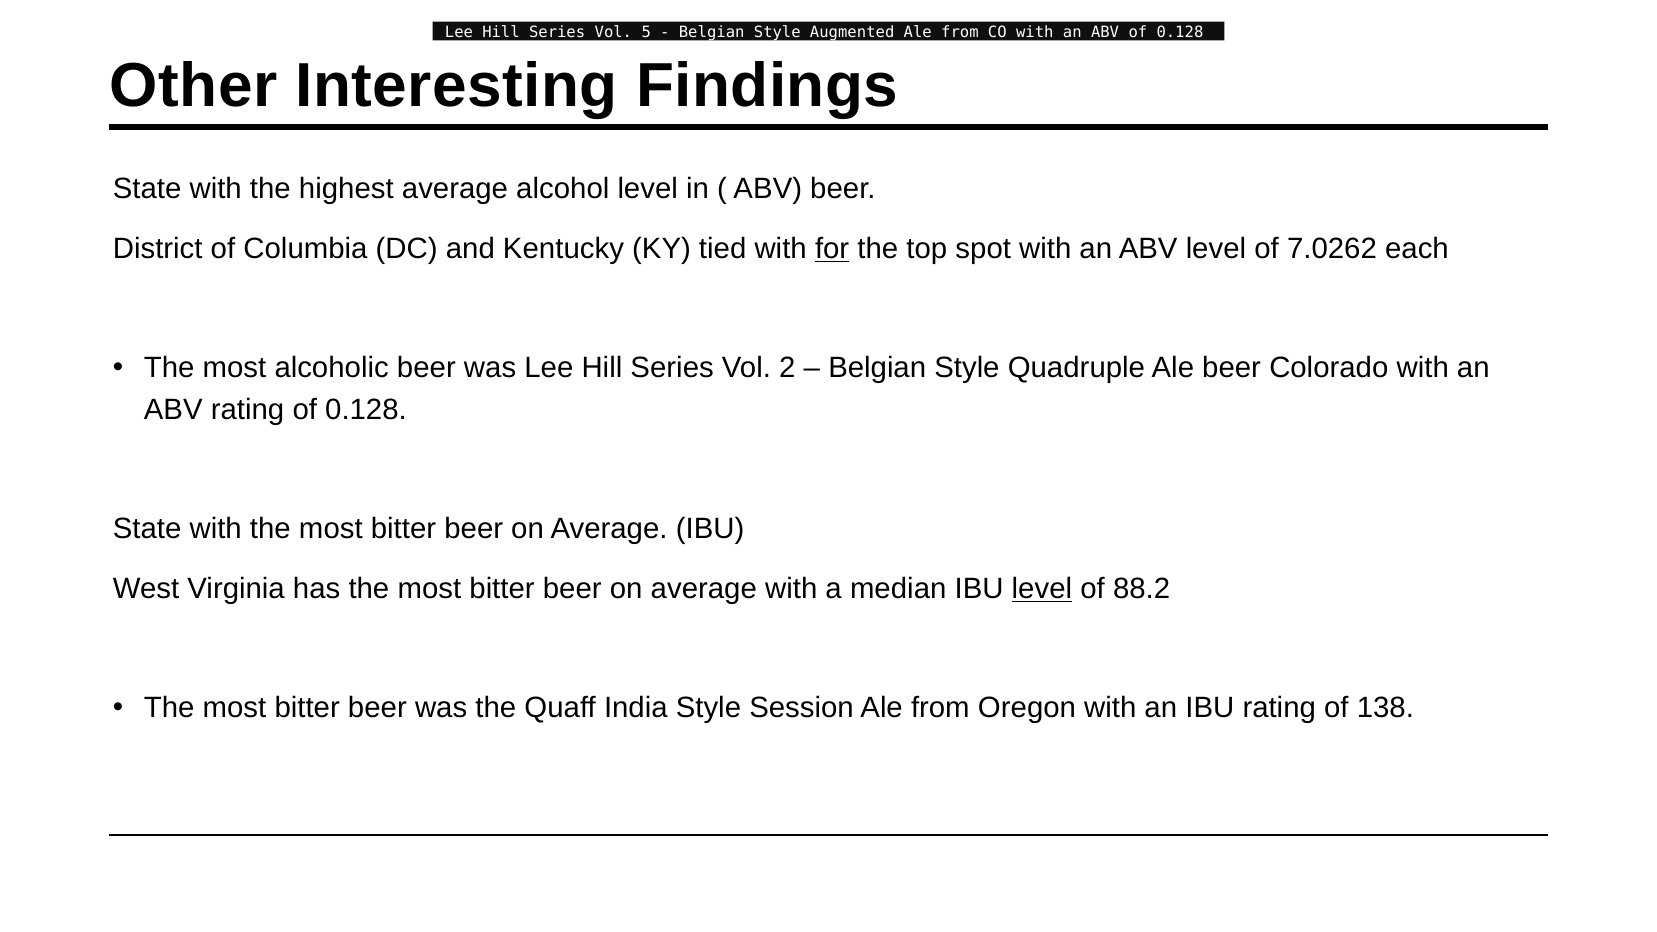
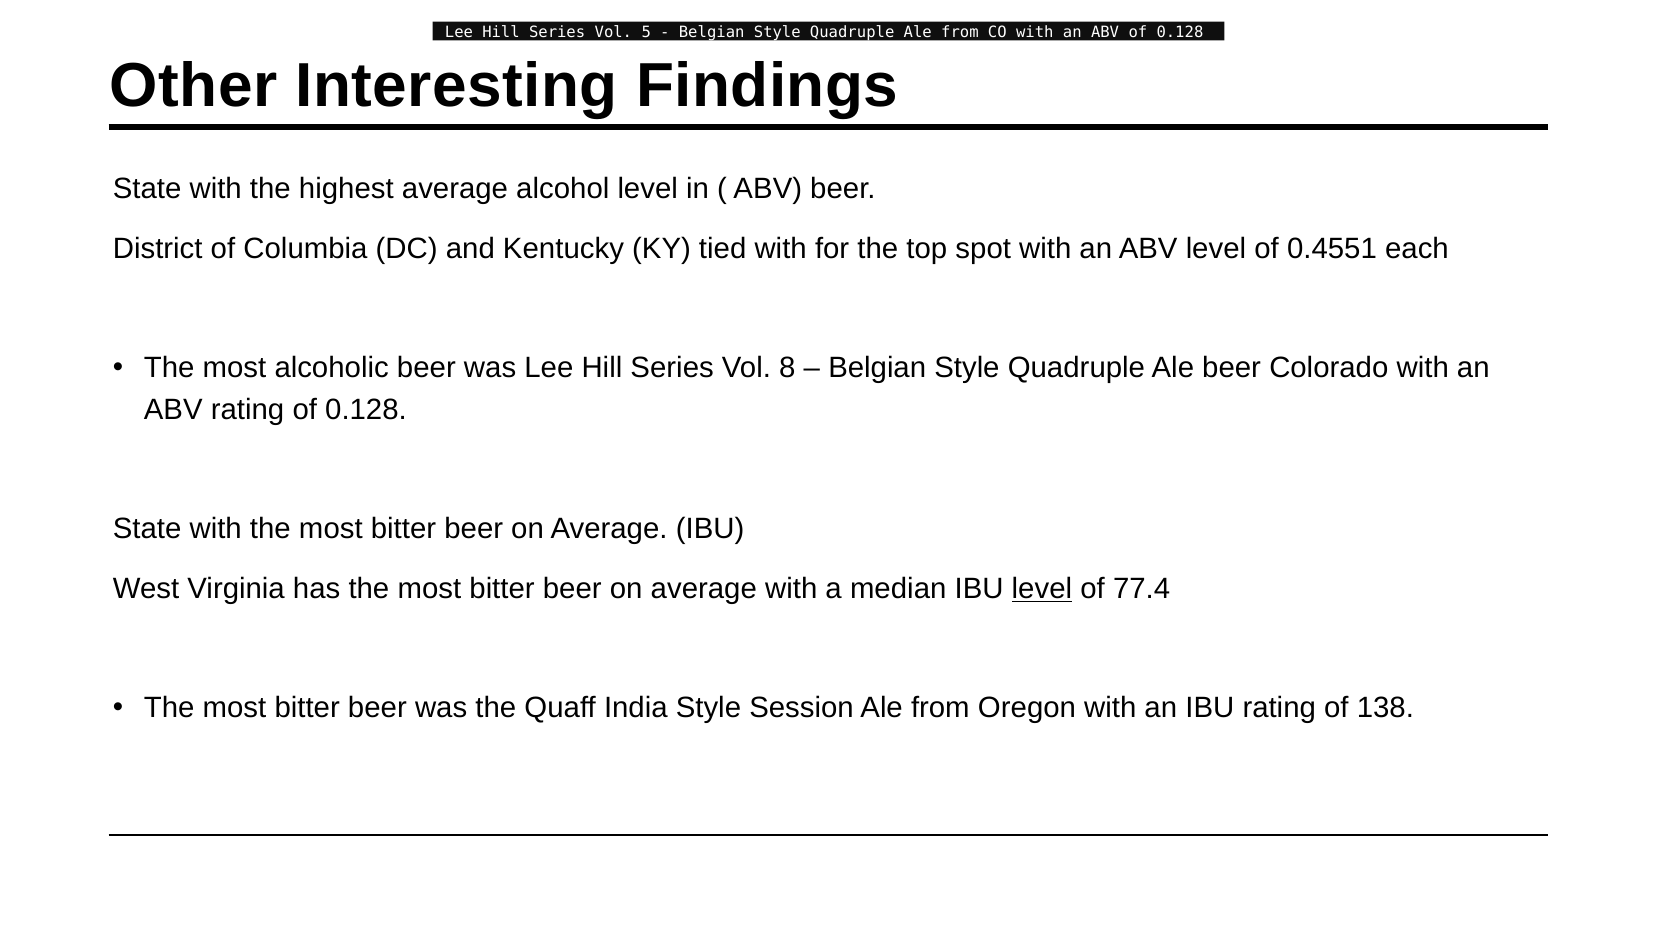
Augmented at (852, 32): Augmented -> Quadruple
for underline: present -> none
7.0262: 7.0262 -> 0.4551
2: 2 -> 8
88.2: 88.2 -> 77.4
